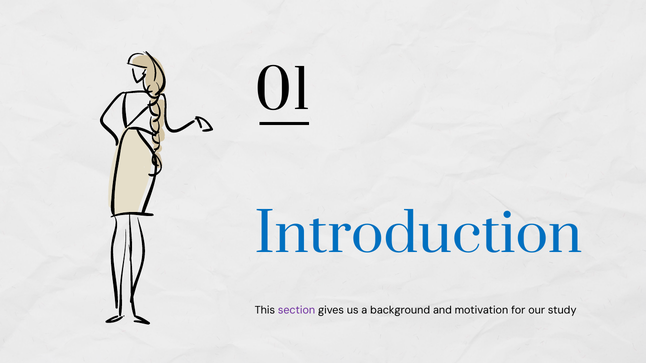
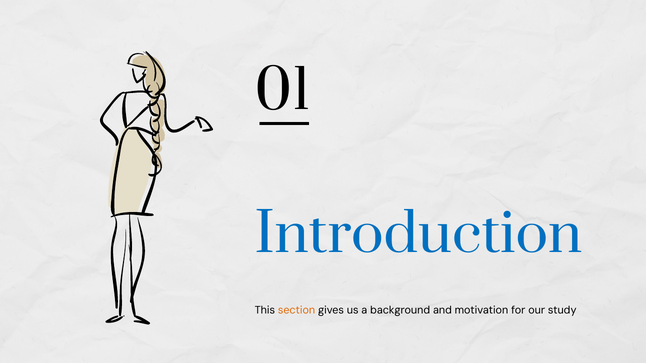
section colour: purple -> orange
